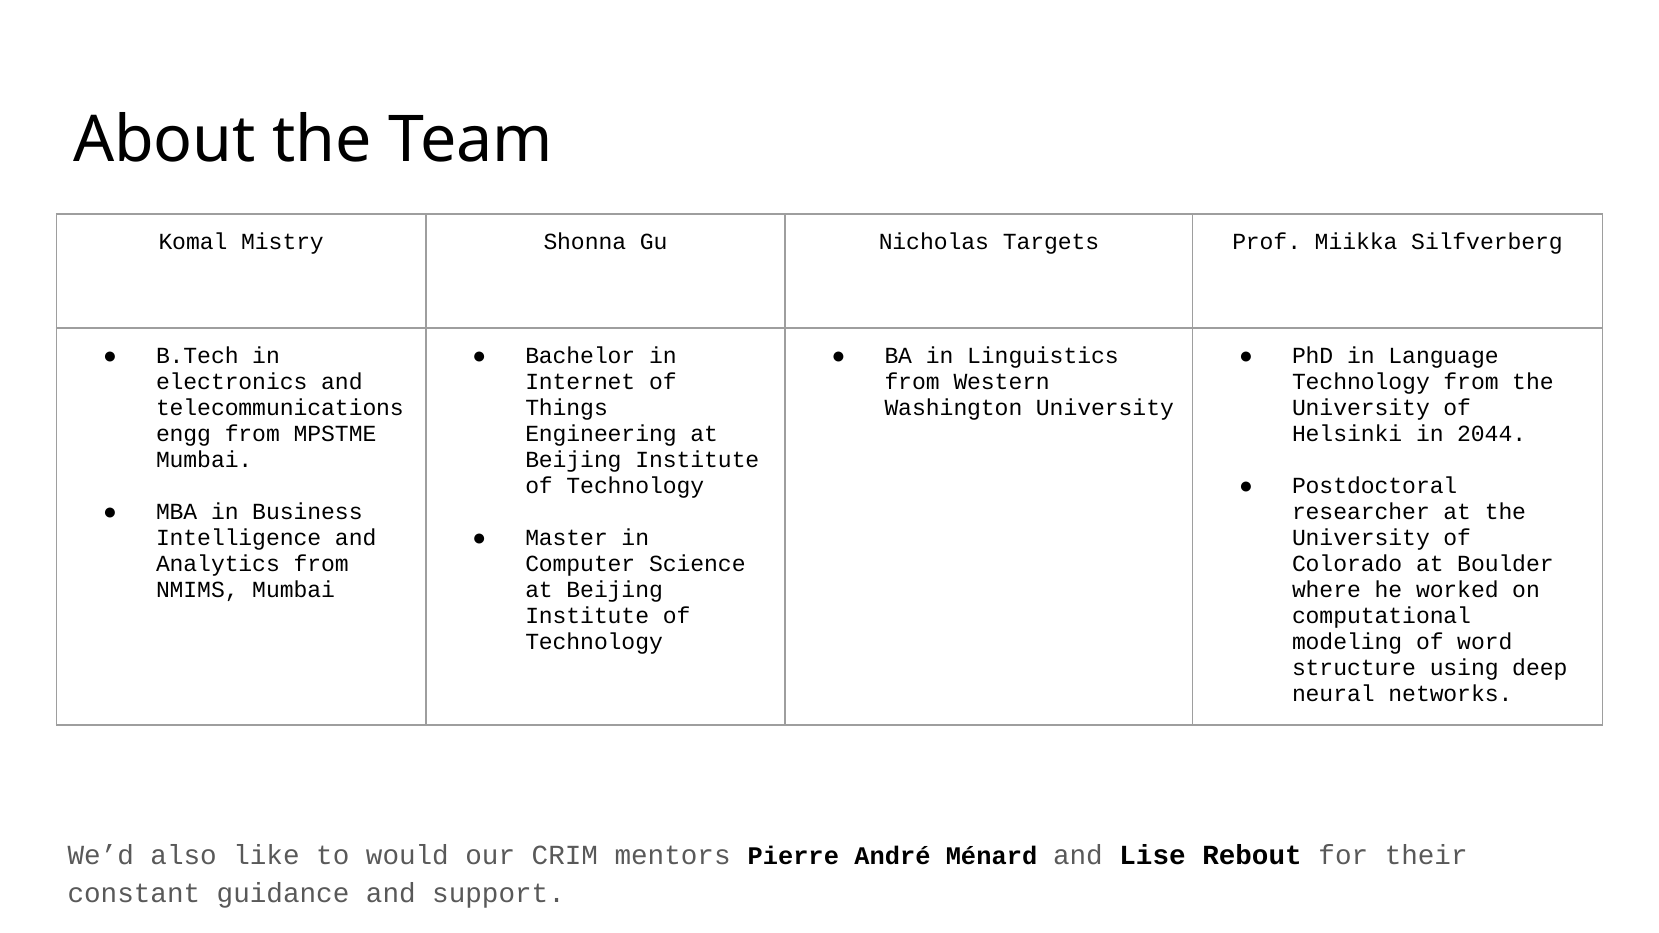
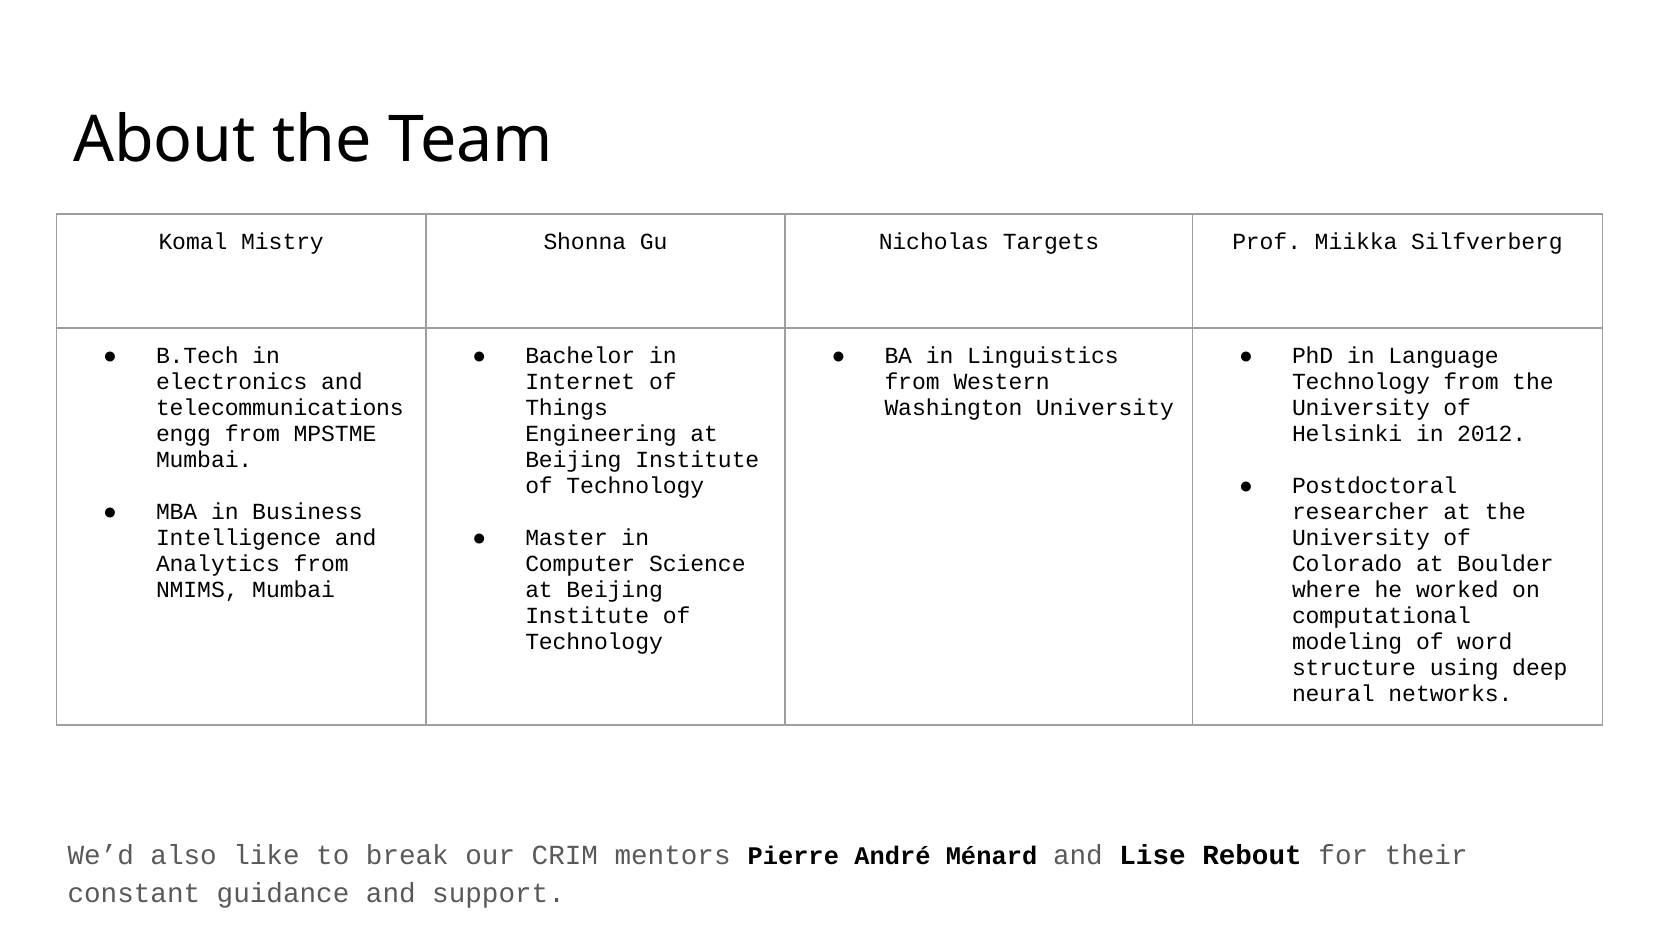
2044: 2044 -> 2012
would: would -> break
